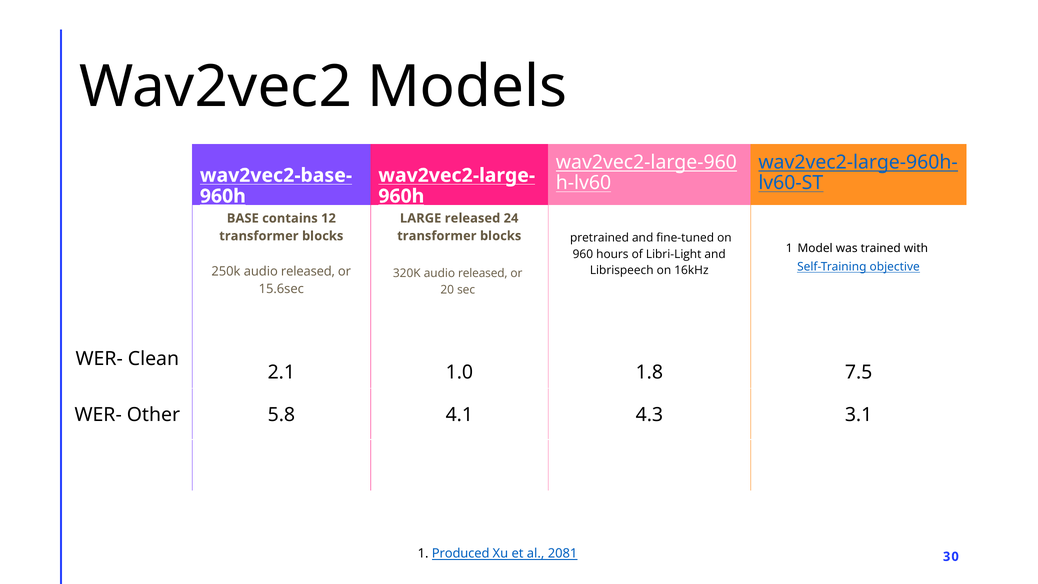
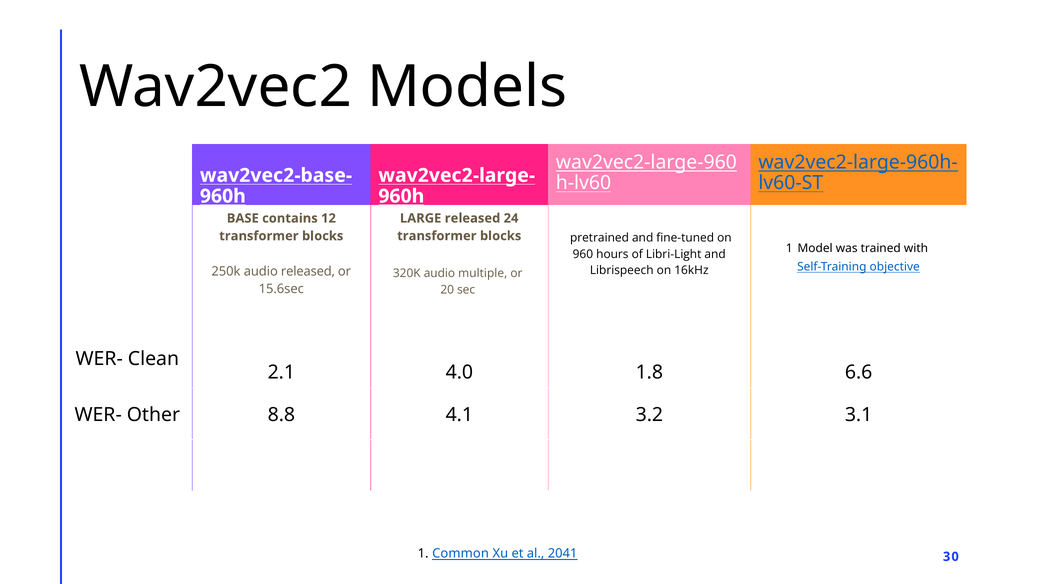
320K audio released: released -> multiple
1.0: 1.0 -> 4.0
7.5: 7.5 -> 6.6
5.8: 5.8 -> 8.8
4.3: 4.3 -> 3.2
Produced: Produced -> Common
2081: 2081 -> 2041
